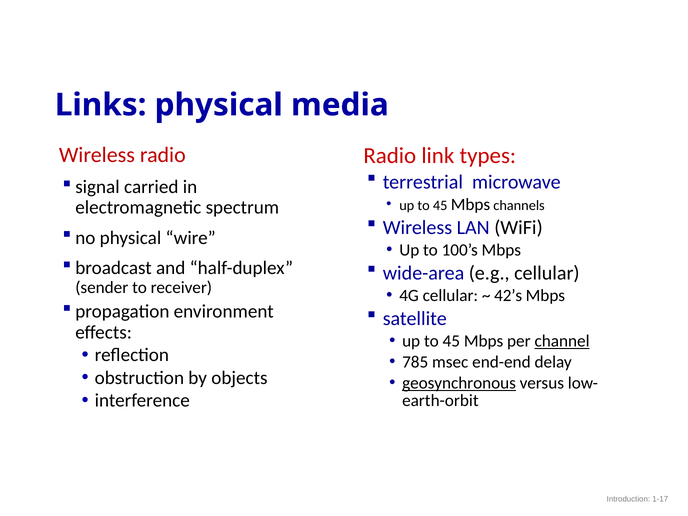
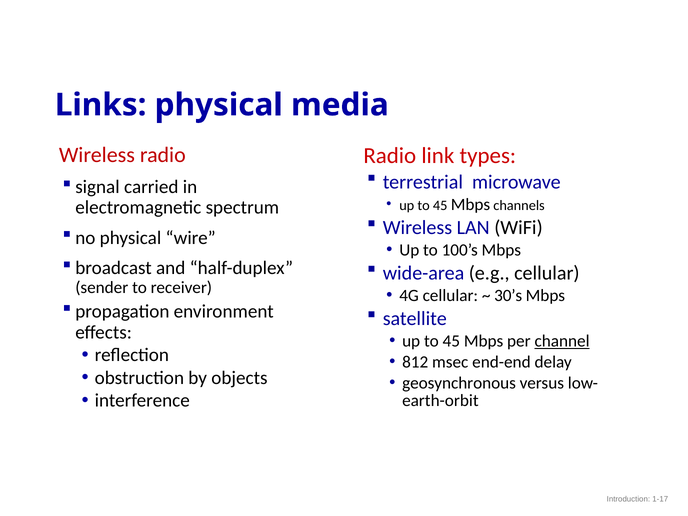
42’s: 42’s -> 30’s
785: 785 -> 812
geosynchronous underline: present -> none
